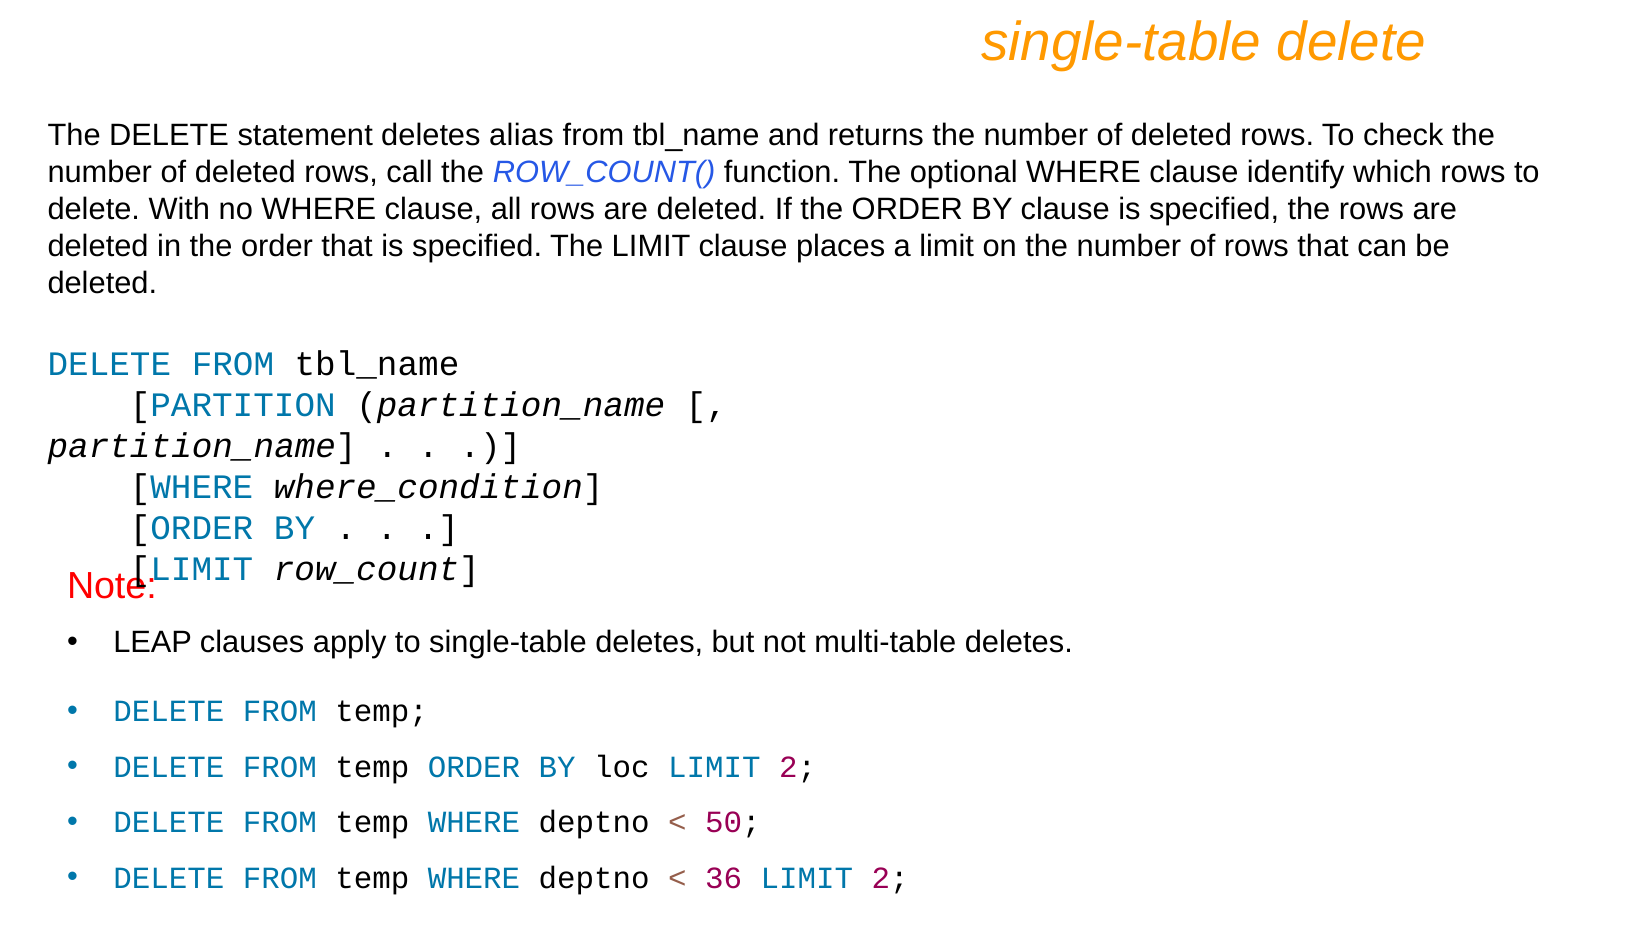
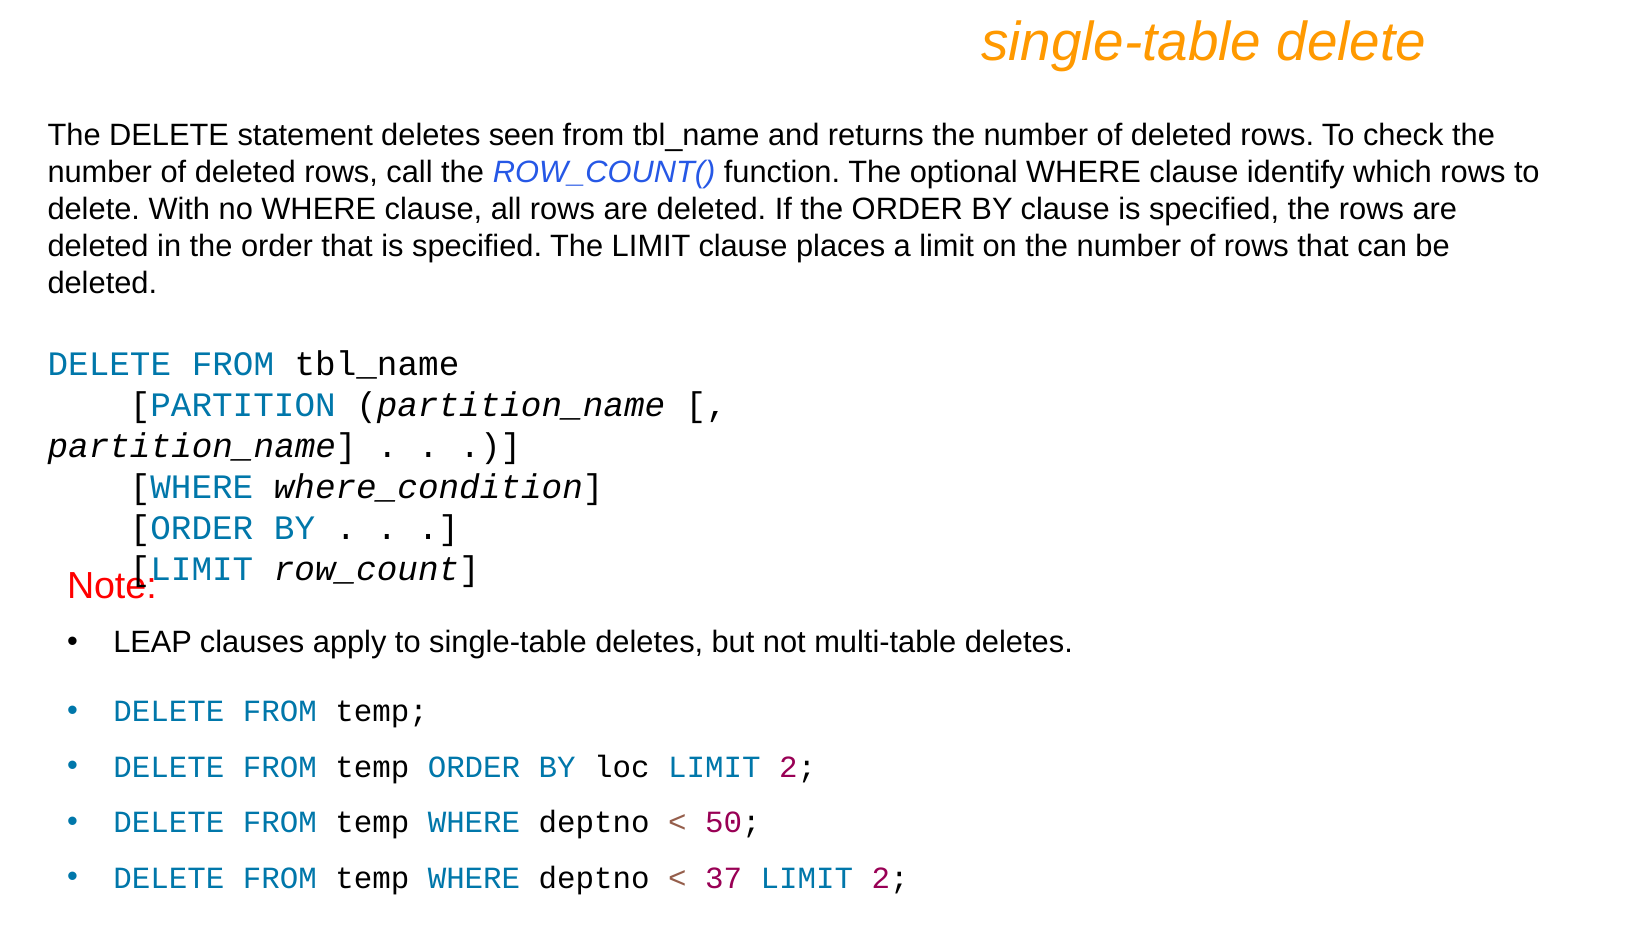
alias: alias -> seen
36: 36 -> 37
